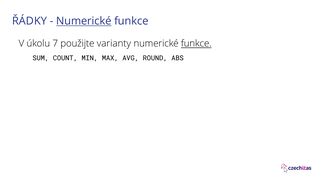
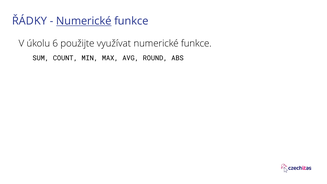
7: 7 -> 6
varianty: varianty -> využívat
funkce at (196, 44) underline: present -> none
